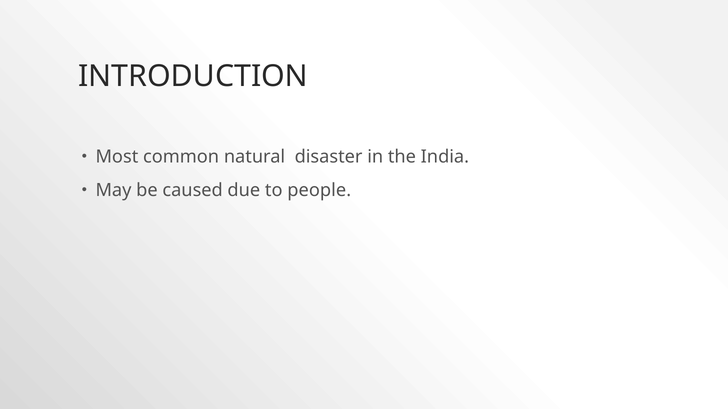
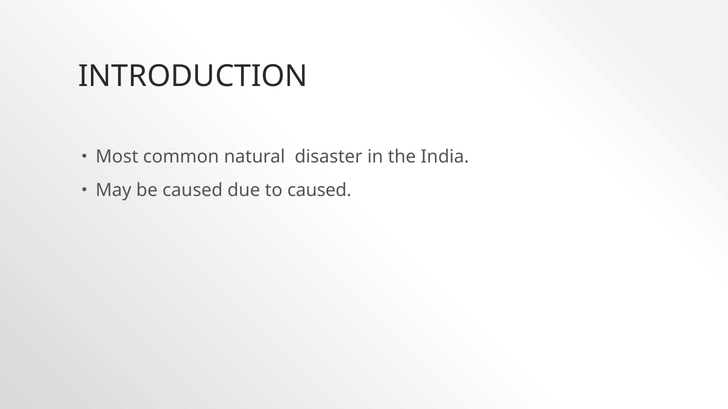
to people: people -> caused
